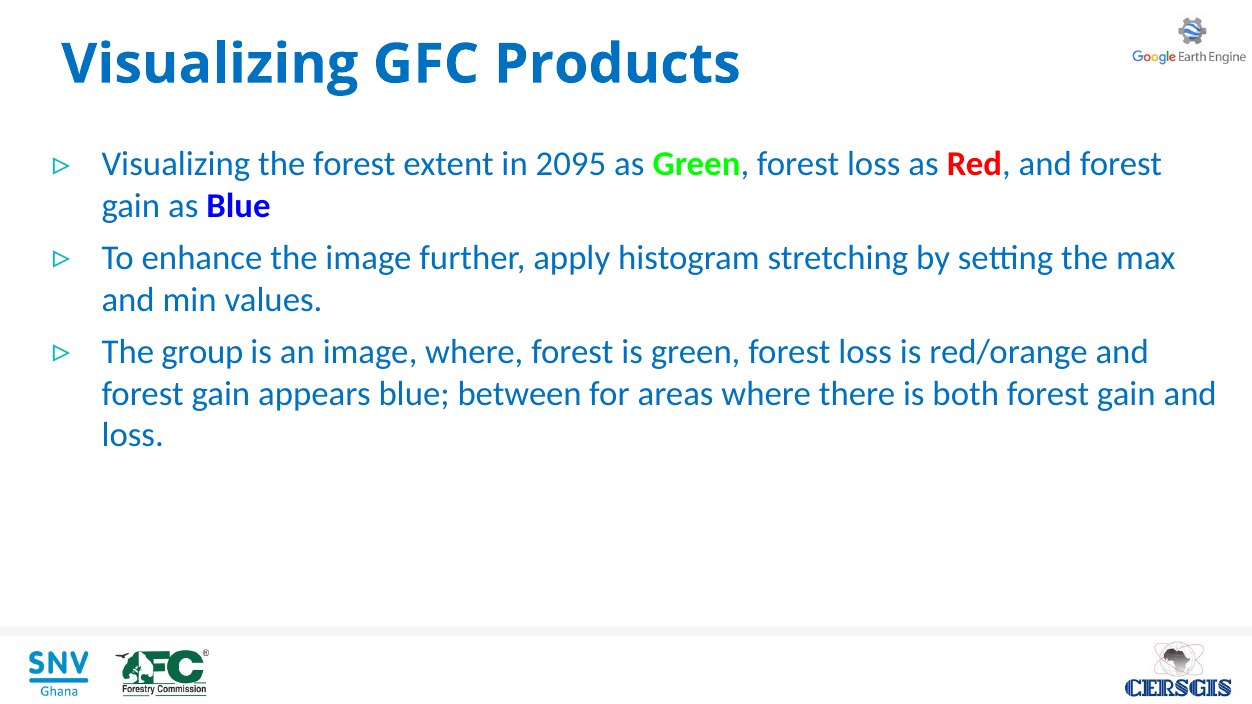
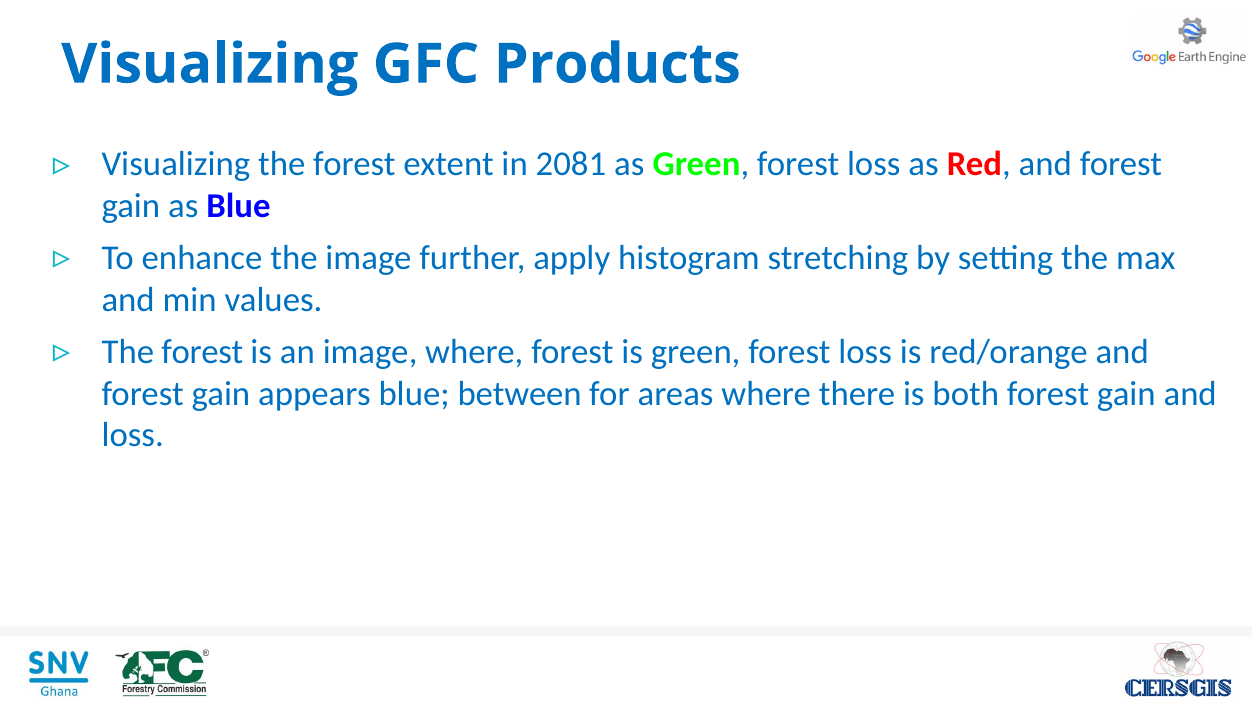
2095: 2095 -> 2081
group at (202, 352): group -> forest
